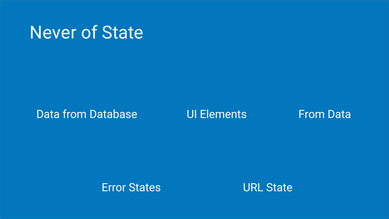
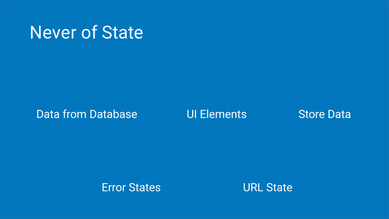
Elements From: From -> Store
